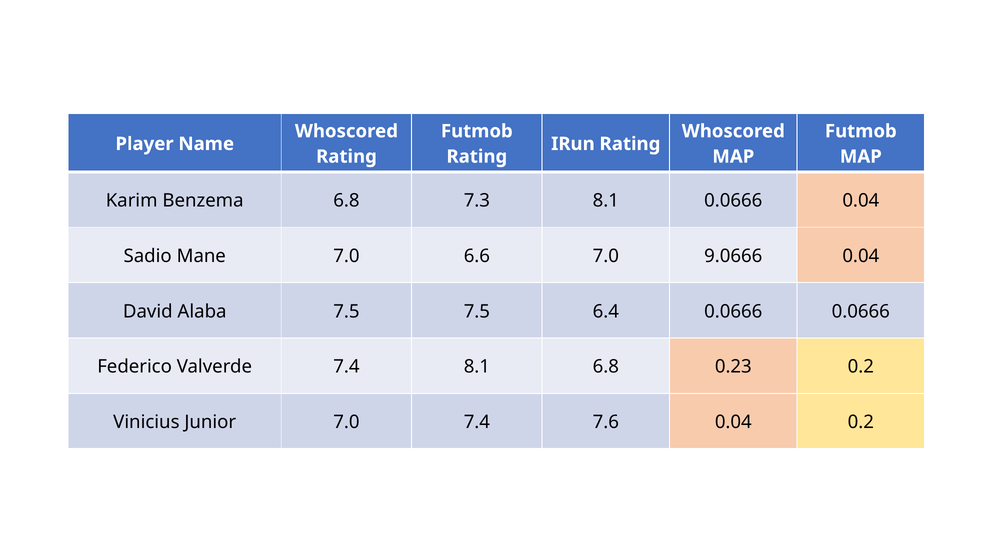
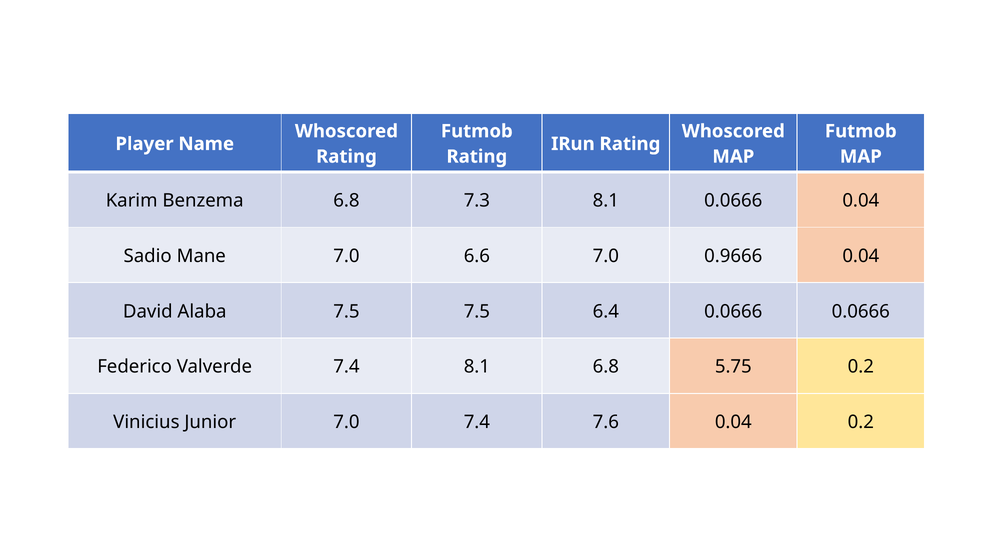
9.0666: 9.0666 -> 0.9666
0.23: 0.23 -> 5.75
